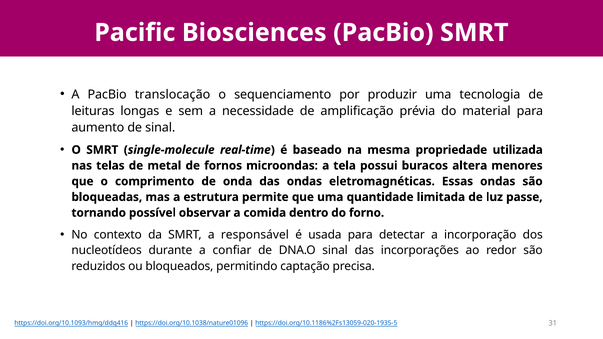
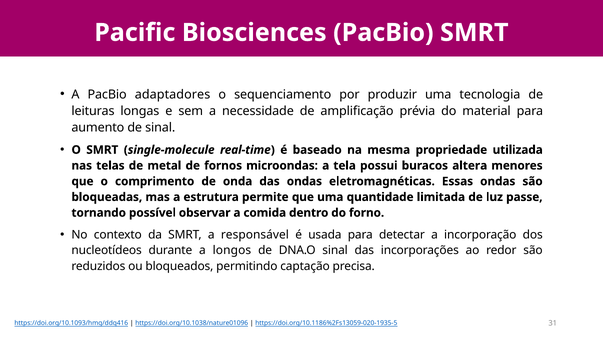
translocação: translocação -> adaptadores
confiar: confiar -> longos
